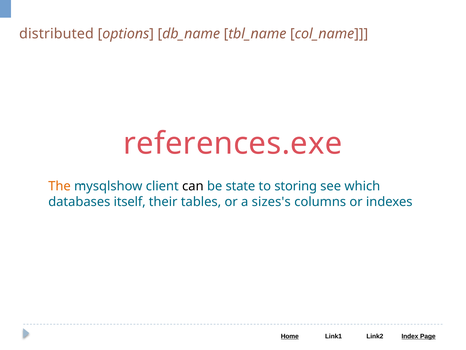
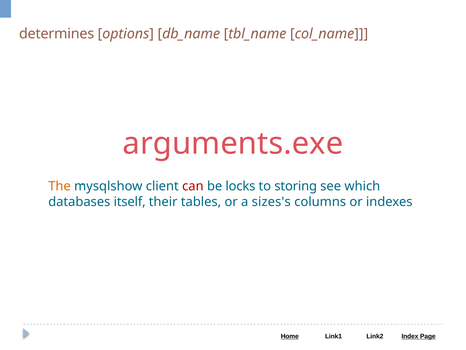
distributed: distributed -> determines
references.exe: references.exe -> arguments.exe
can colour: black -> red
state: state -> locks
